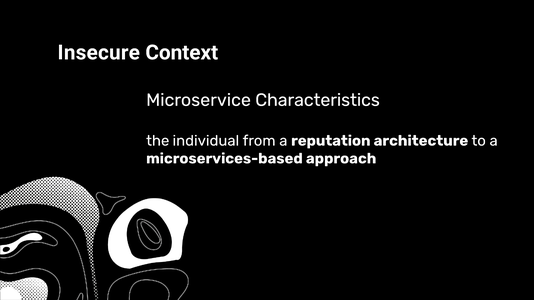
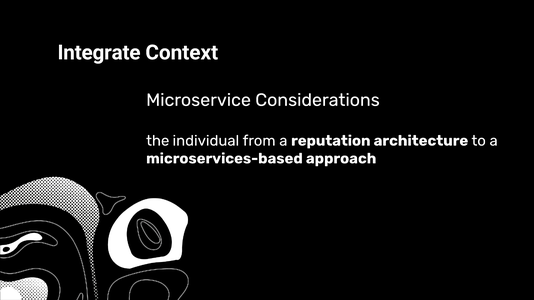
Insecure: Insecure -> Integrate
Characteristics: Characteristics -> Considerations
